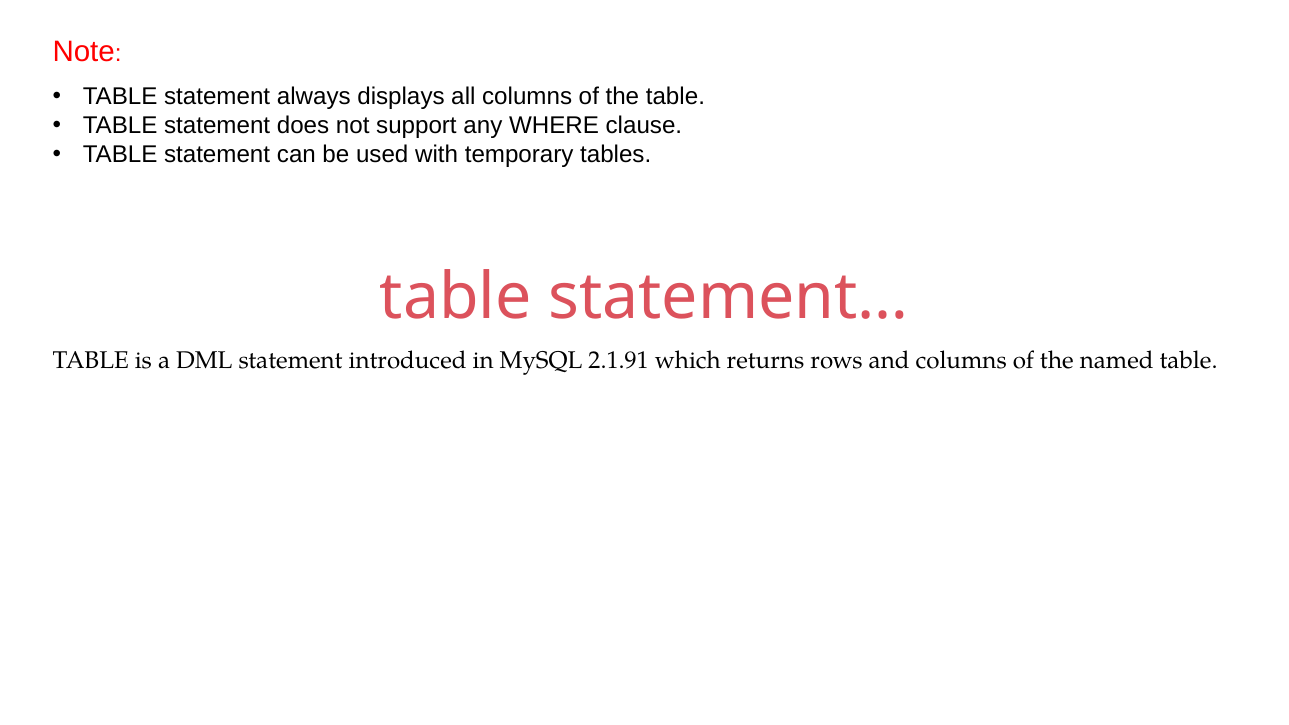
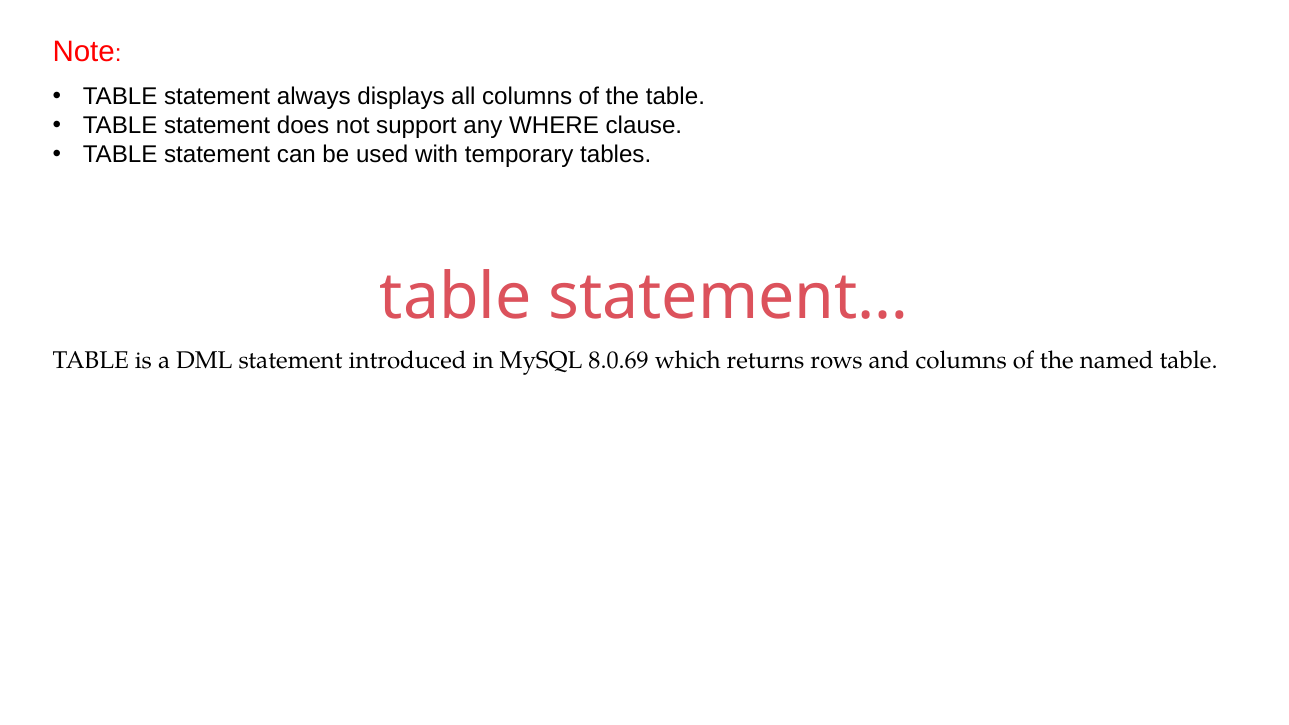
2.1.91: 2.1.91 -> 8.0.69
